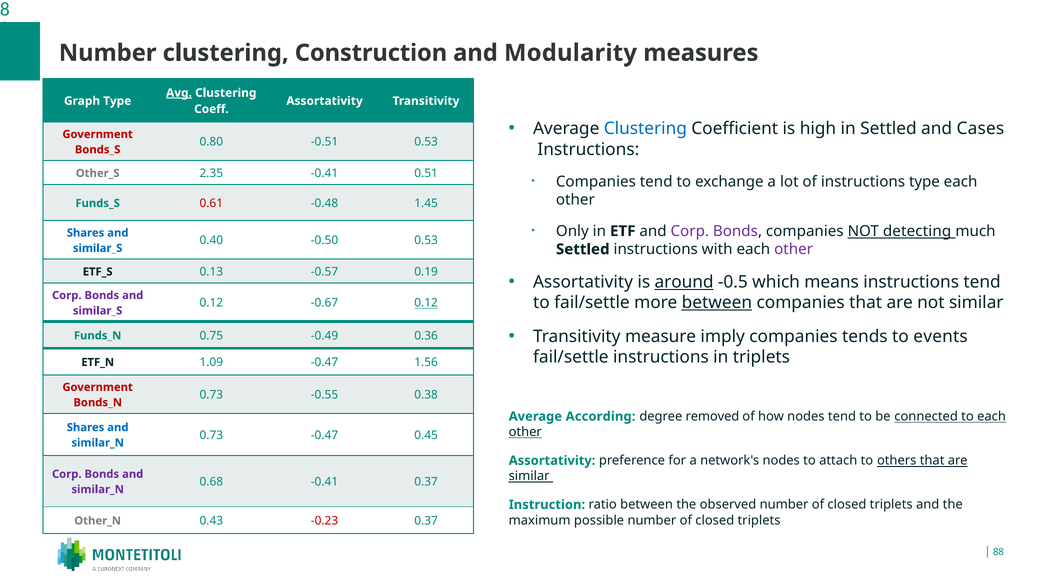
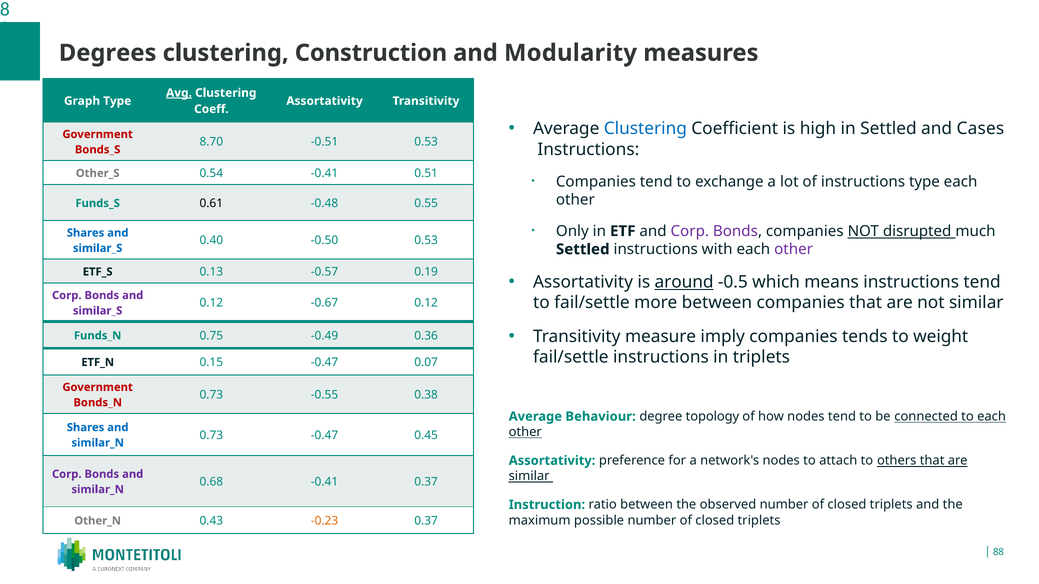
Number at (108, 53): Number -> Degrees
0.80: 0.80 -> 8.70
2.35: 2.35 -> 0.54
0.61 colour: red -> black
1.45: 1.45 -> 0.55
detecting: detecting -> disrupted
between at (717, 303) underline: present -> none
0.12 at (426, 303) underline: present -> none
events: events -> weight
1.09: 1.09 -> 0.15
1.56: 1.56 -> 0.07
According: According -> Behaviour
removed: removed -> topology
-0.23 colour: red -> orange
